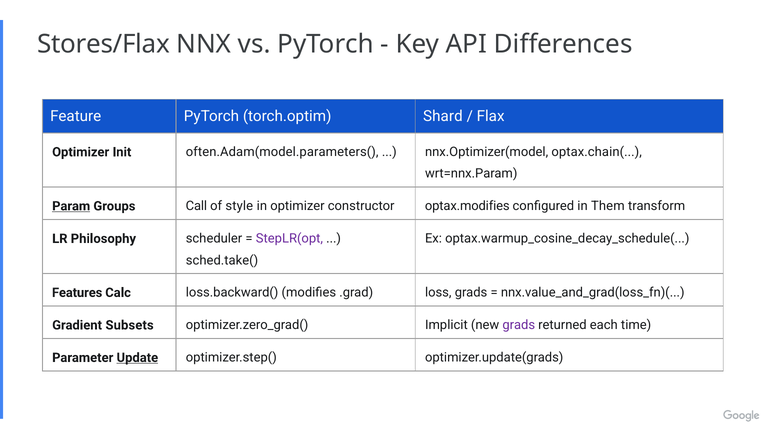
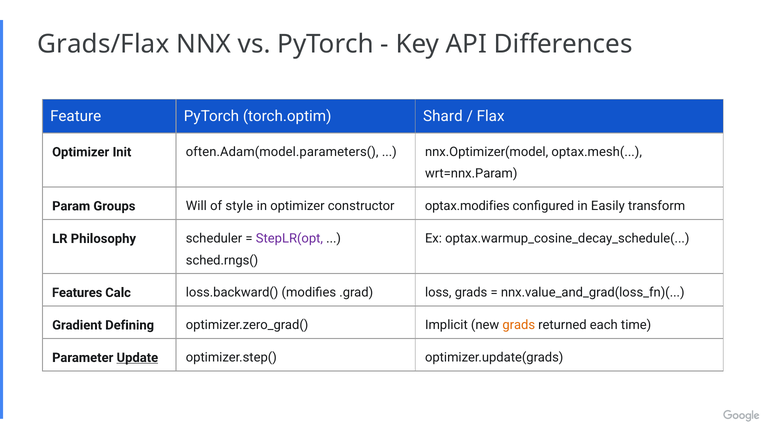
Stores/Flax: Stores/Flax -> Grads/Flax
optax.chain(: optax.chain( -> optax.mesh(
Param underline: present -> none
Call: Call -> Will
Them: Them -> Easily
sched.take(: sched.take( -> sched.rngs(
Subsets: Subsets -> Defining
grads at (519, 325) colour: purple -> orange
